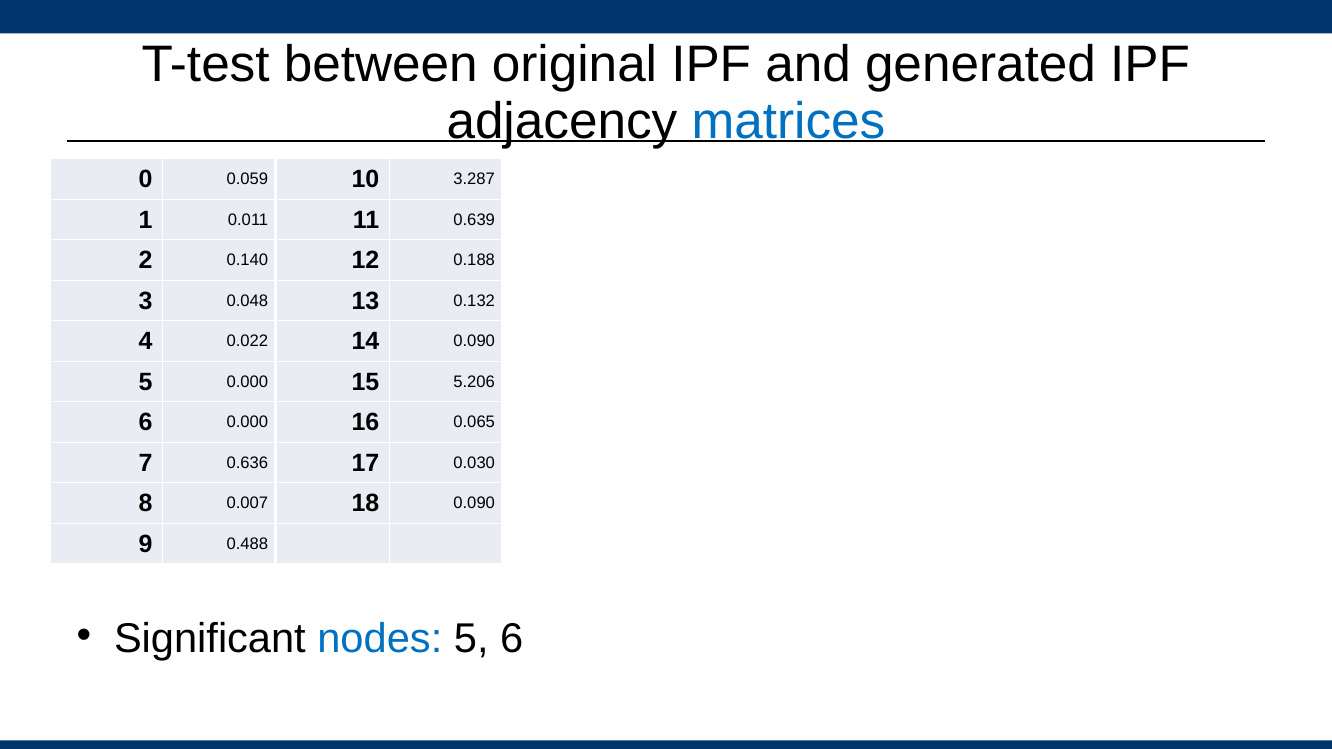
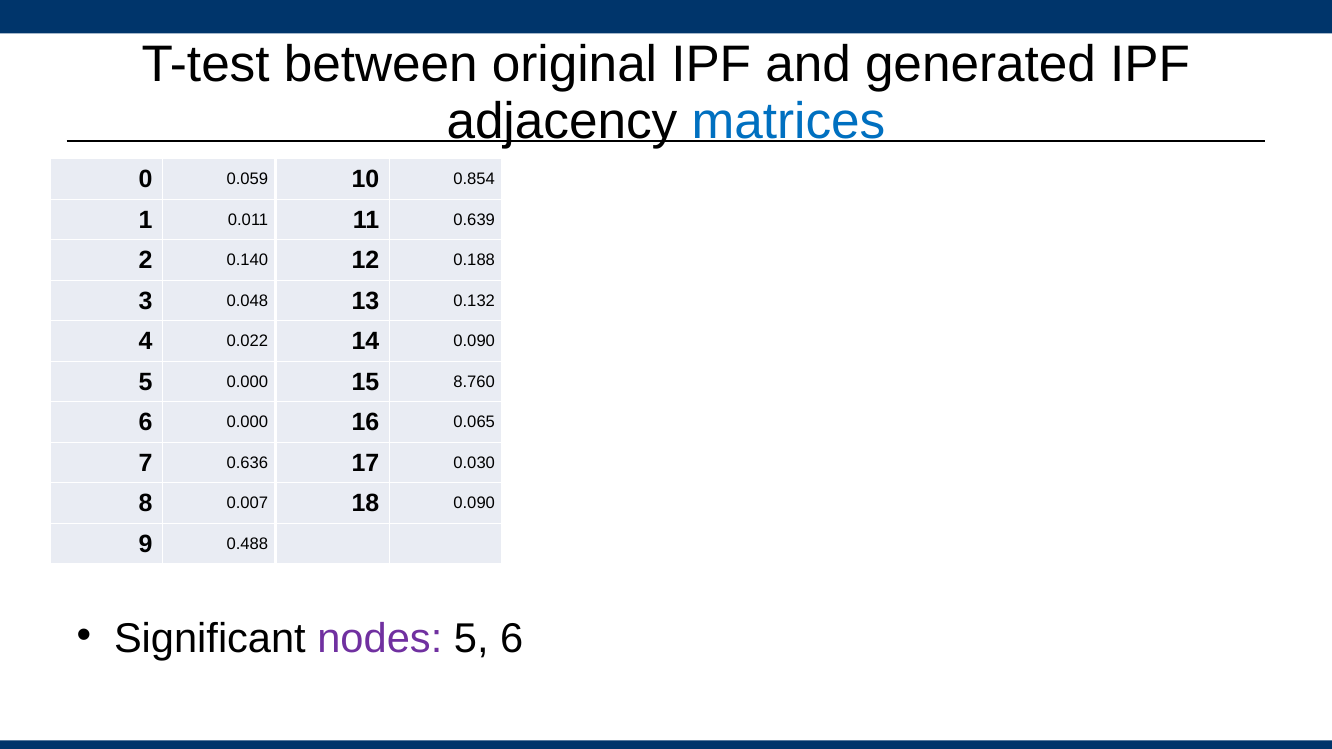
3.287: 3.287 -> 0.854
5.206: 5.206 -> 8.760
nodes colour: blue -> purple
